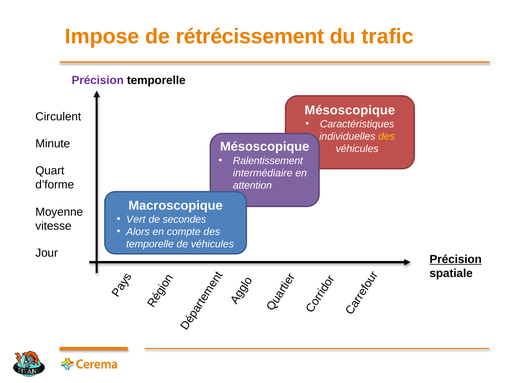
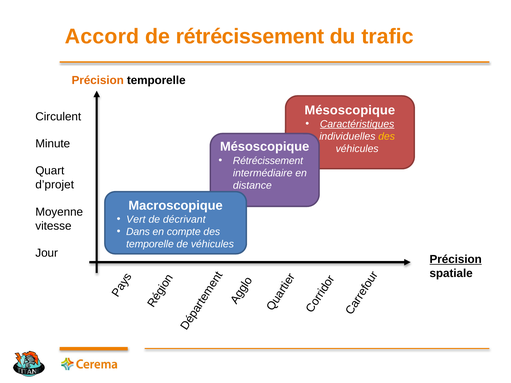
Impose: Impose -> Accord
Précision at (98, 80) colour: purple -> orange
Caractéristiques underline: none -> present
Ralentissement at (268, 161): Ralentissement -> Rétrécissement
d’forme: d’forme -> d’projet
attention: attention -> distance
secondes: secondes -> décrivant
Alors: Alors -> Dans
